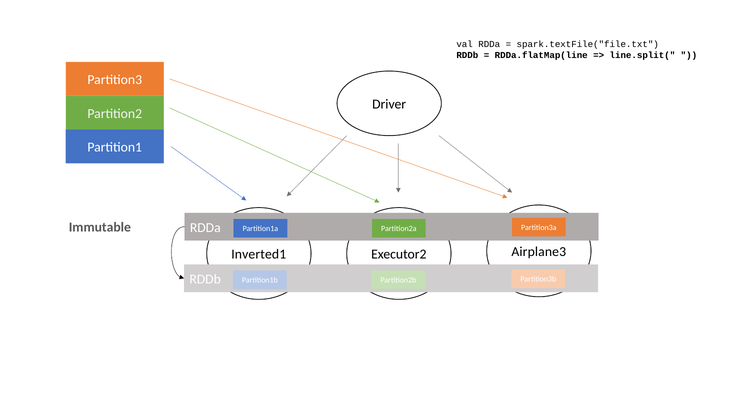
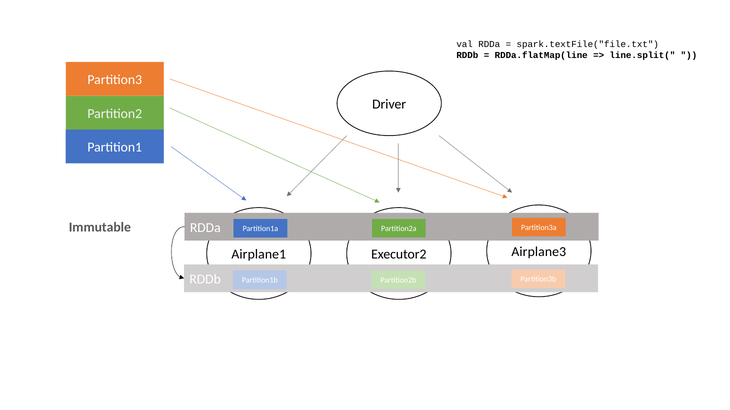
Inverted1: Inverted1 -> Airplane1
